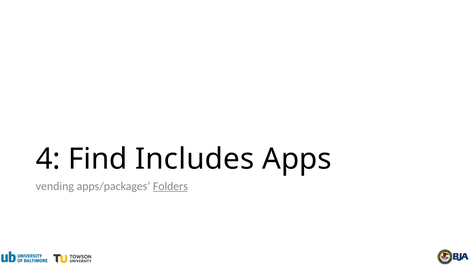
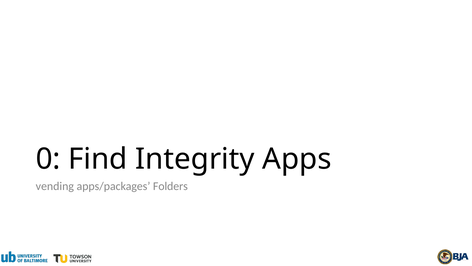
4: 4 -> 0
Includes: Includes -> Integrity
Folders underline: present -> none
